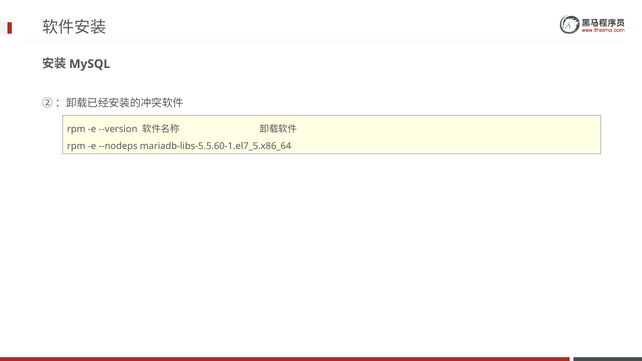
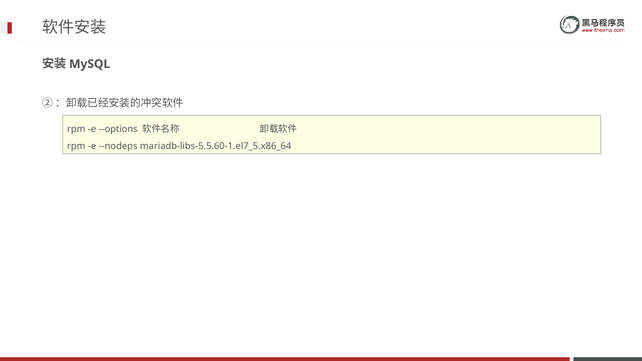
--version: --version -> --options
